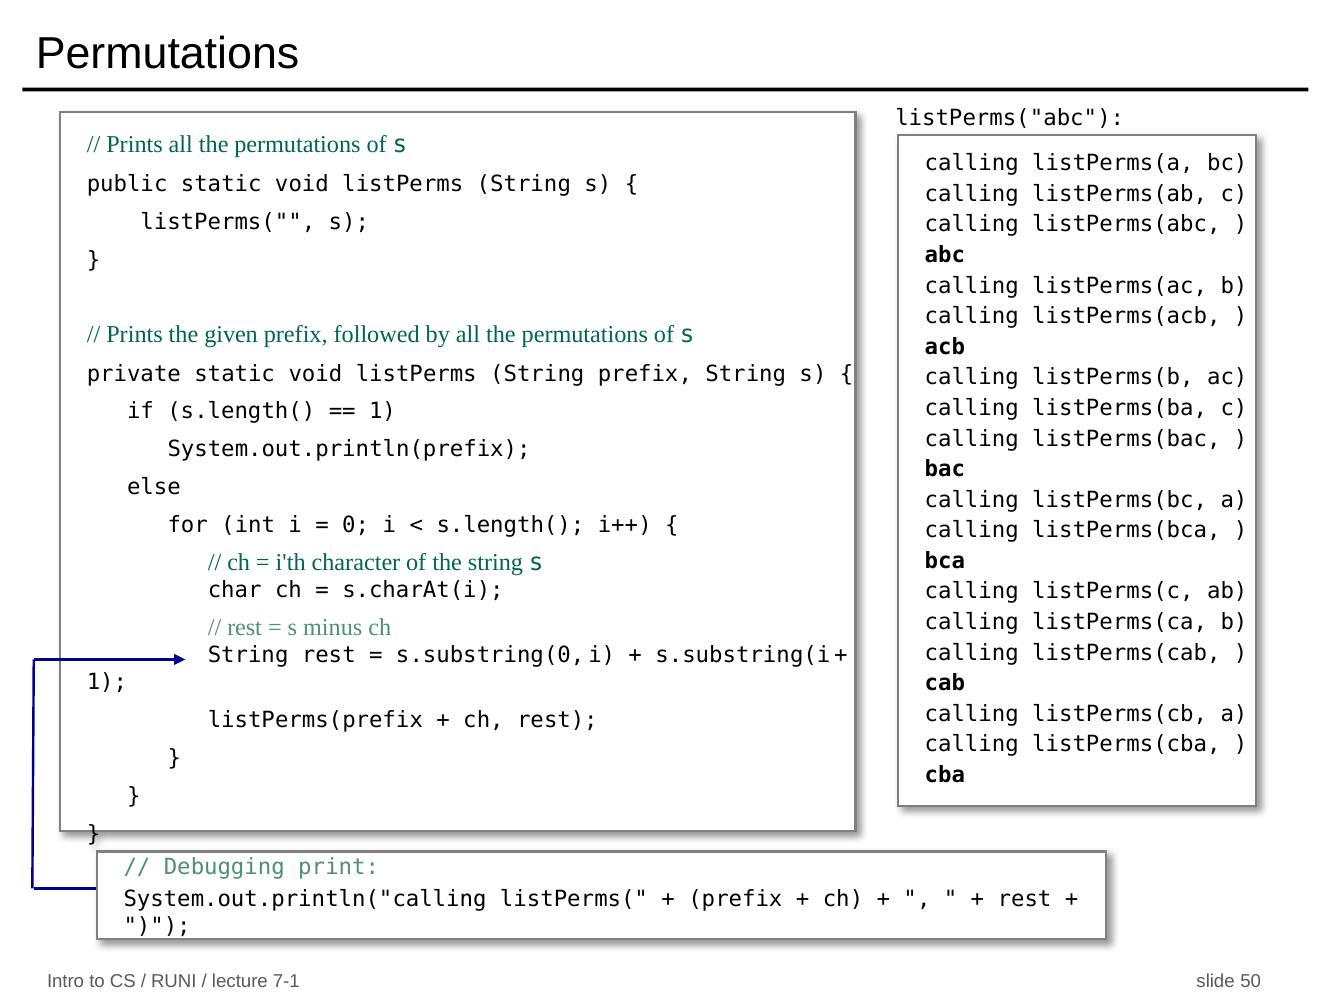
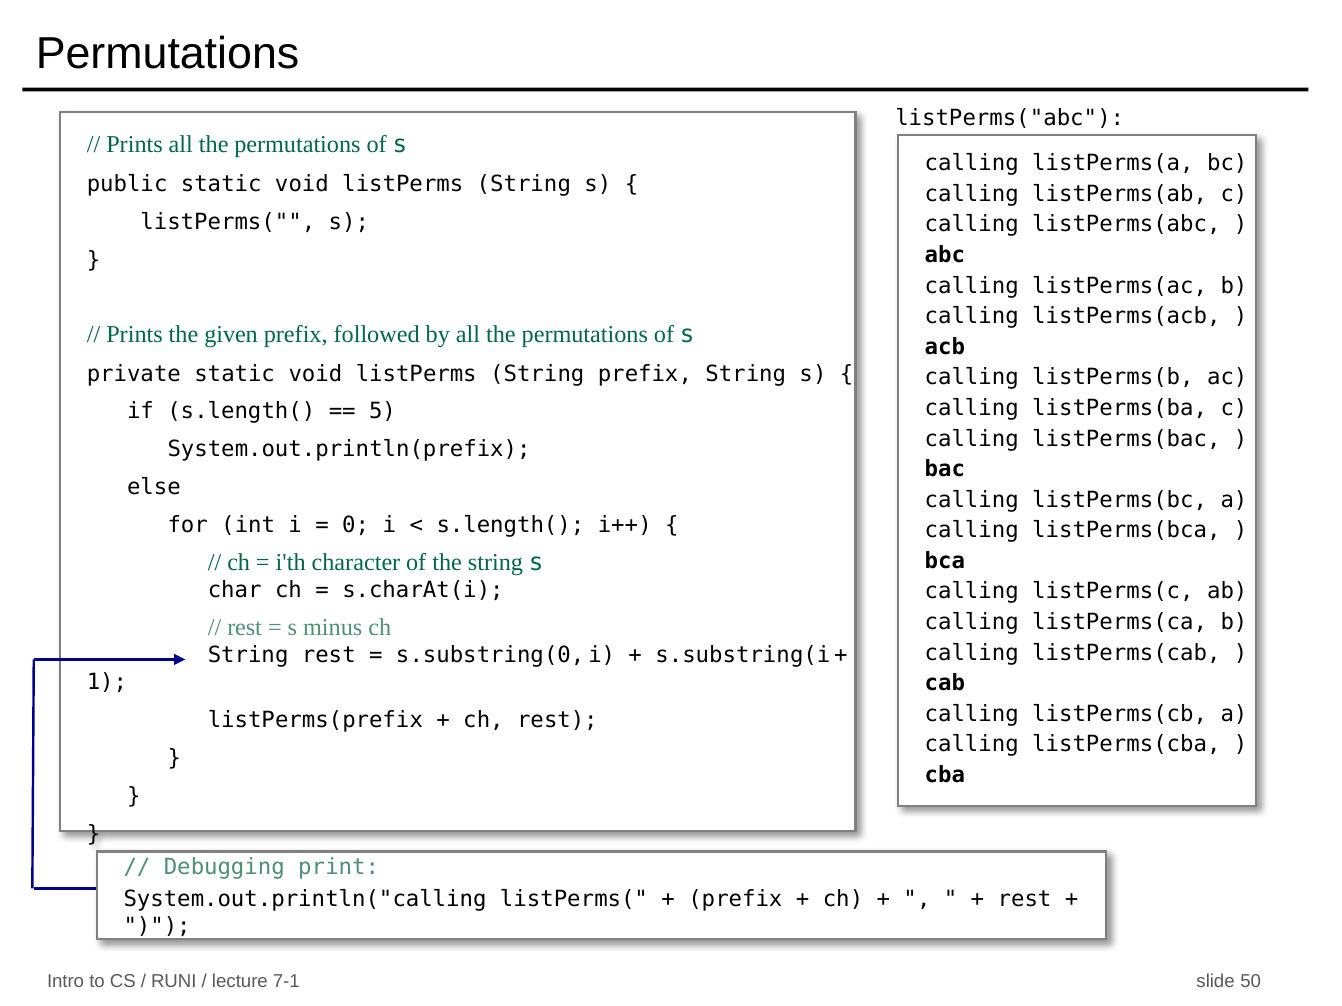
1 at (382, 412): 1 -> 5
